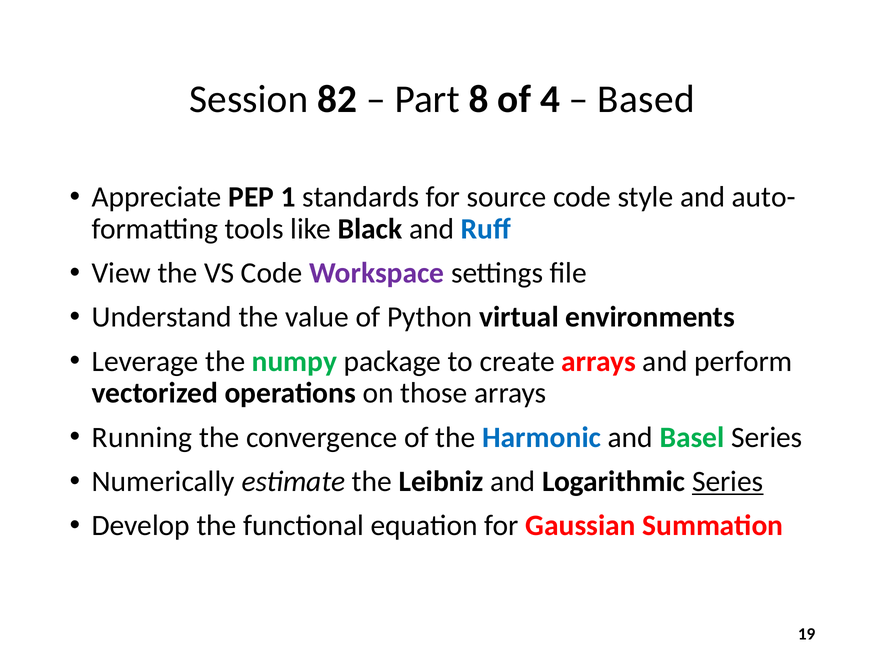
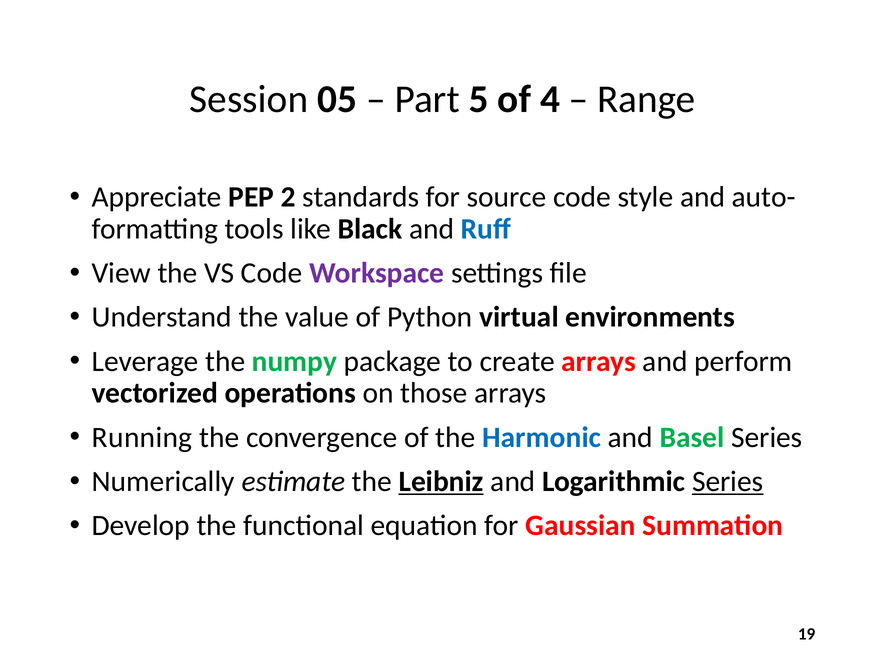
82: 82 -> 05
8: 8 -> 5
Based: Based -> Range
1: 1 -> 2
Leibniz underline: none -> present
